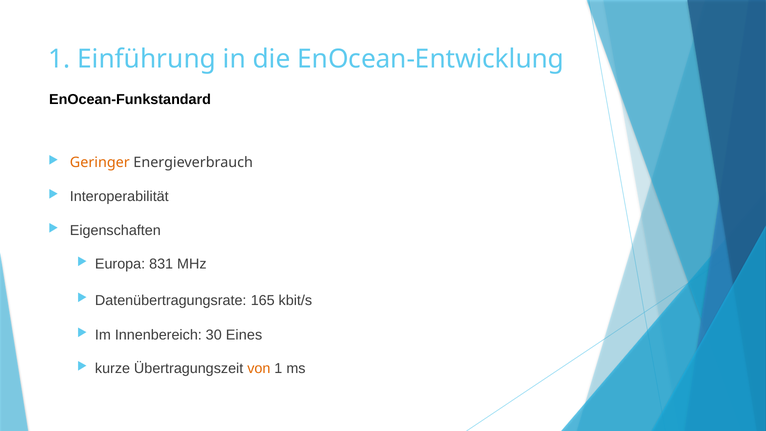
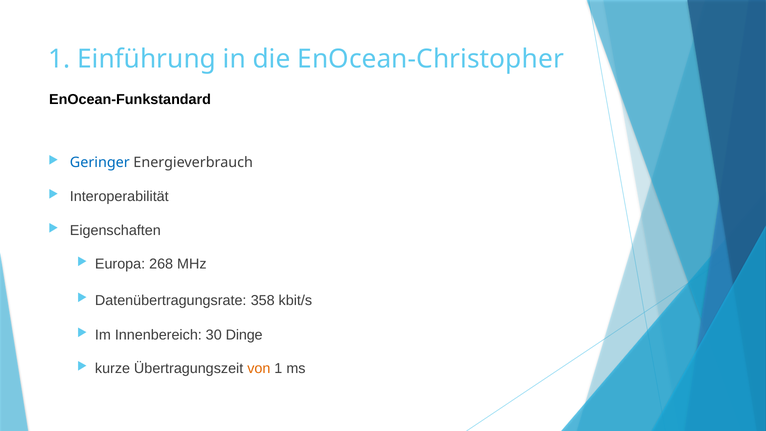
EnOcean-Entwicklung: EnOcean-Entwicklung -> EnOcean-Christopher
Geringer colour: orange -> blue
831: 831 -> 268
165: 165 -> 358
Eines: Eines -> Dinge
